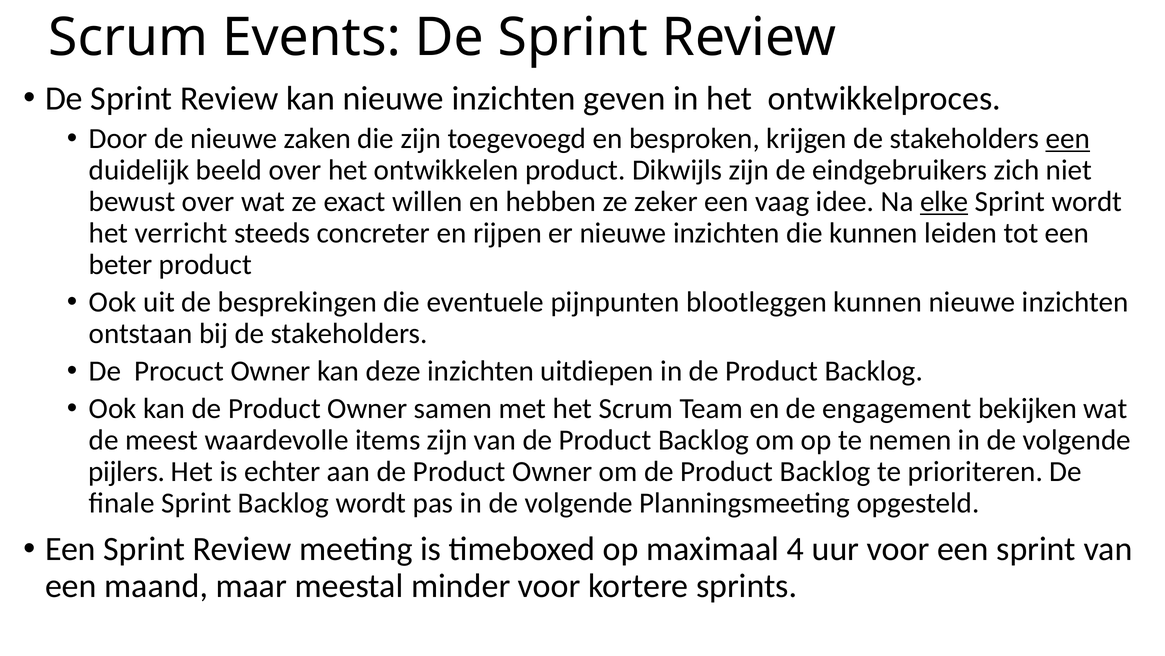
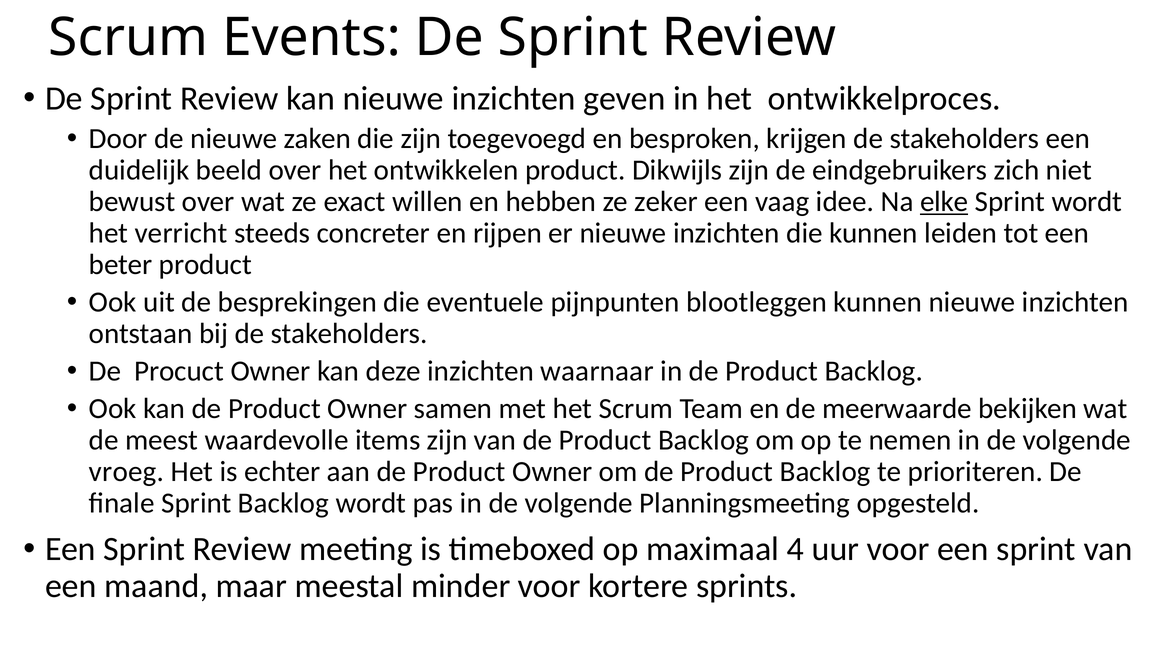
een at (1068, 139) underline: present -> none
uitdiepen: uitdiepen -> waarnaar
engagement: engagement -> meerwaarde
pijlers: pijlers -> vroeg
